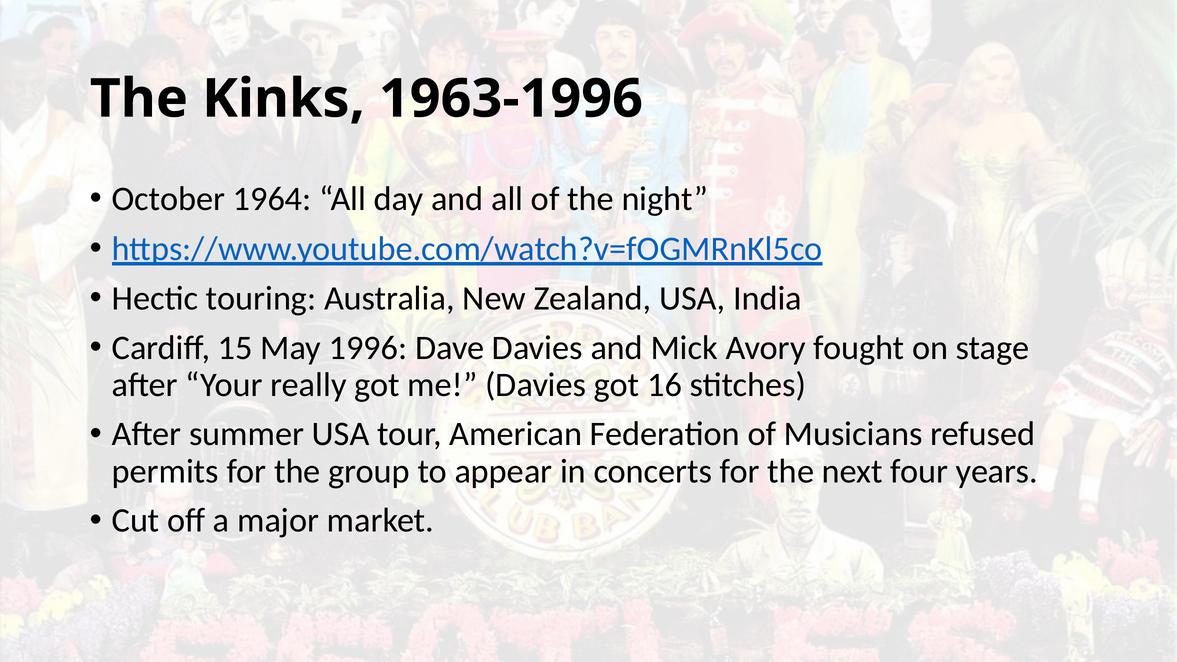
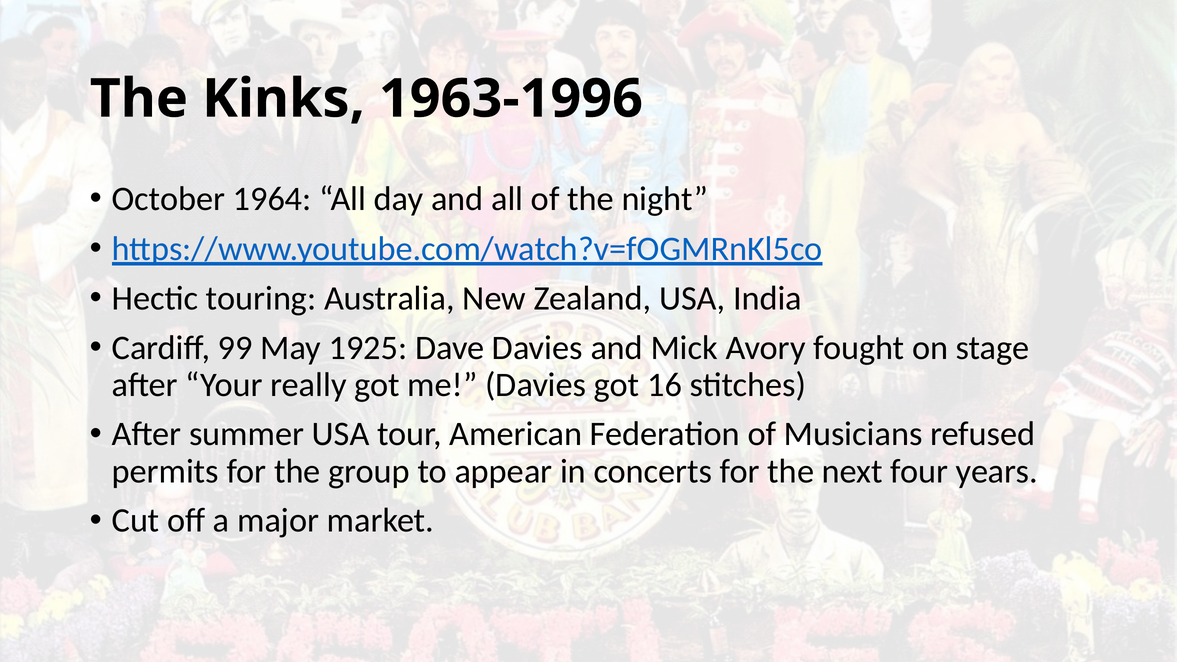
15: 15 -> 99
1996: 1996 -> 1925
